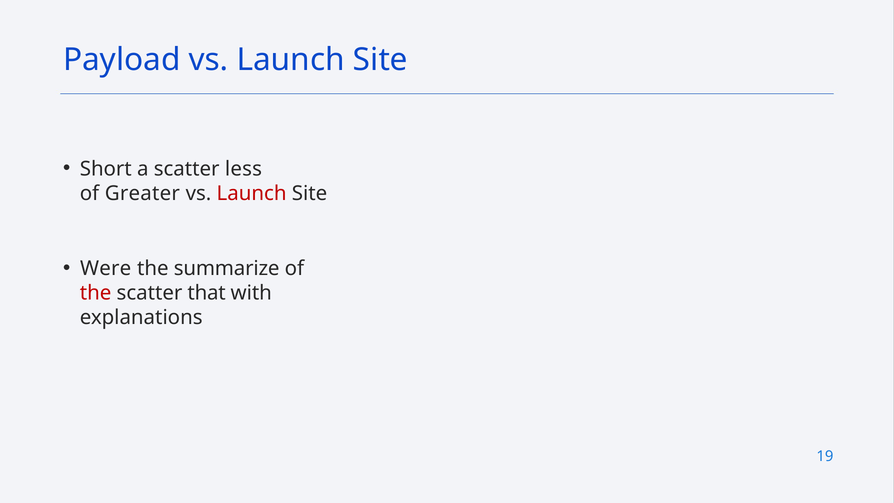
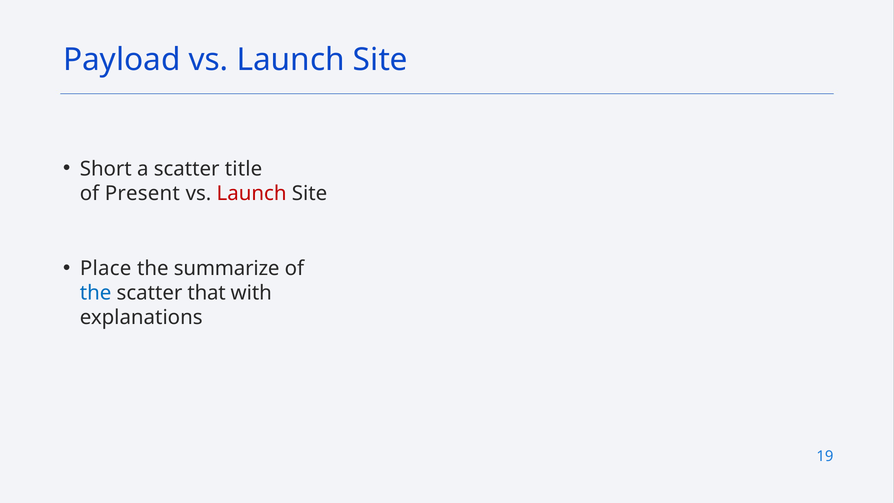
less: less -> title
Greater: Greater -> Present
Were: Were -> Place
the at (96, 293) colour: red -> blue
